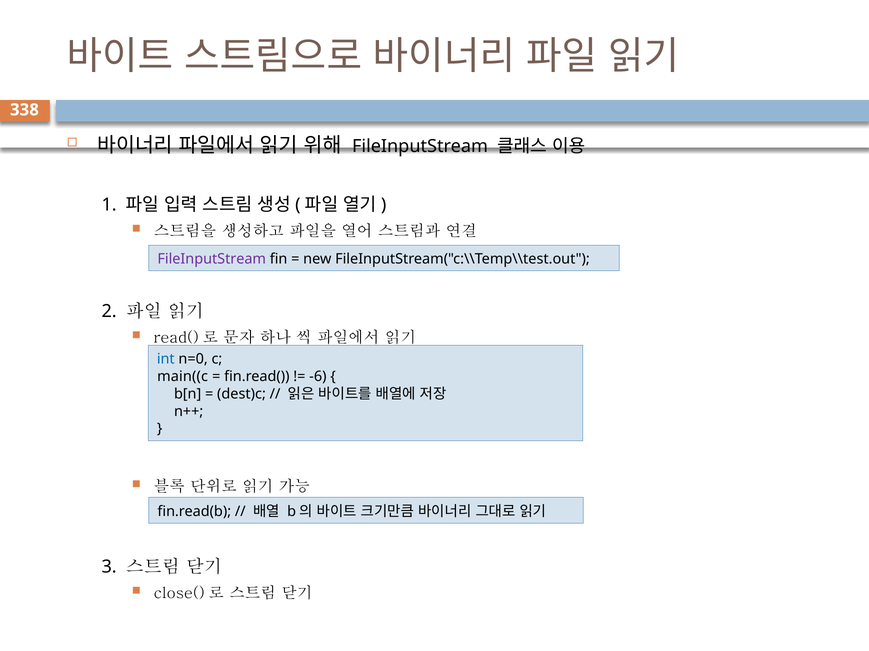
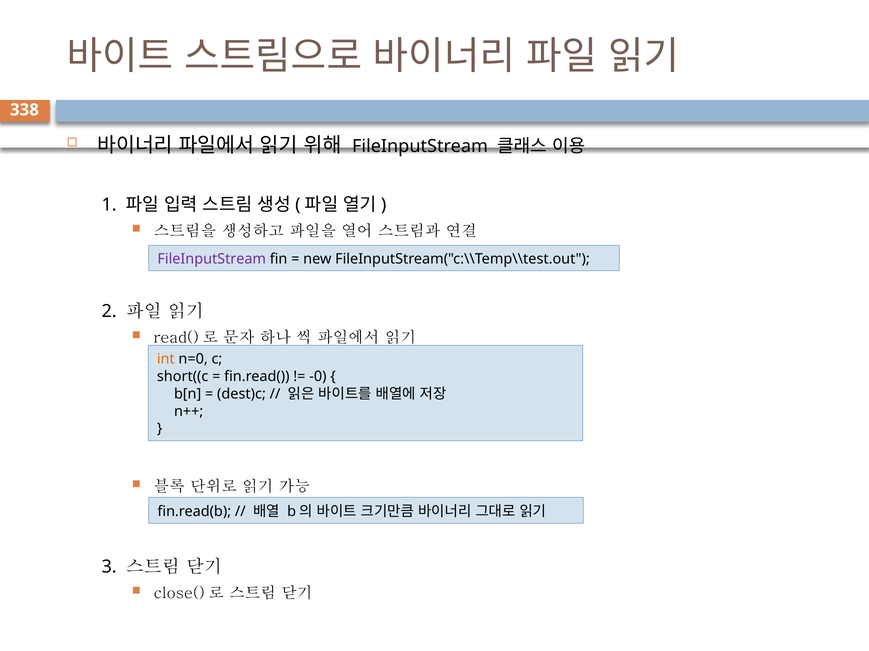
int colour: blue -> orange
main((c: main((c -> short((c
-6: -6 -> -0
